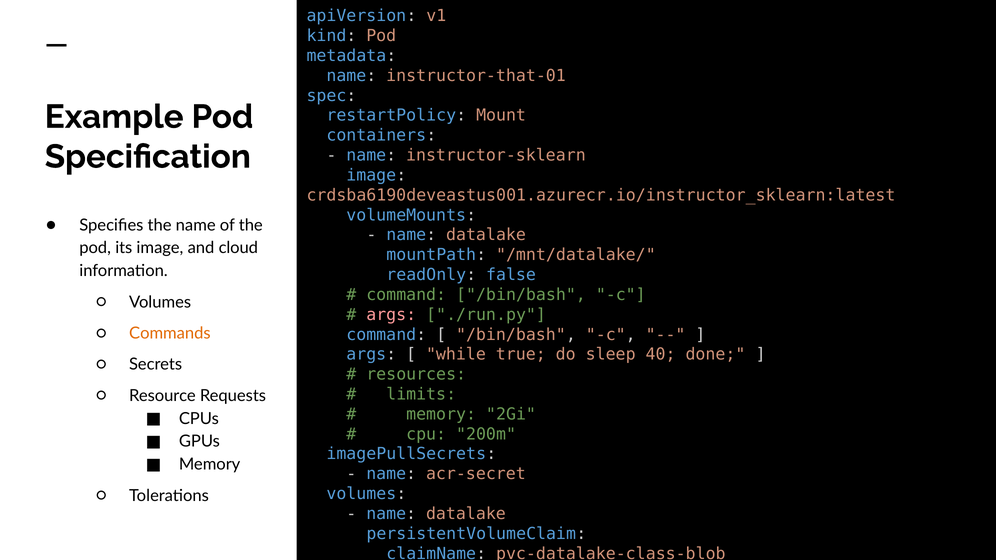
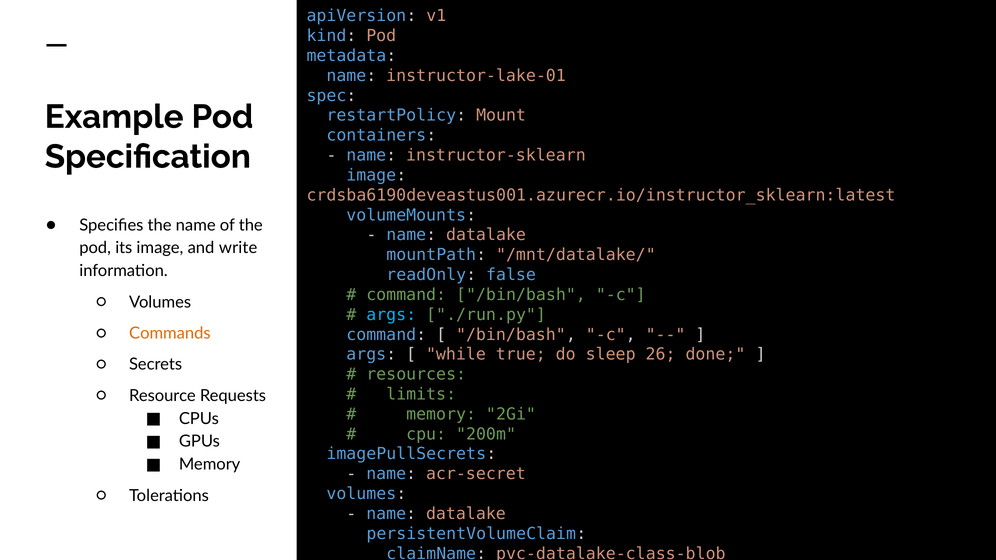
instructor-that-01: instructor-that-01 -> instructor-lake-01
cloud: cloud -> write
args at (391, 315) colour: pink -> light blue
40: 40 -> 26
